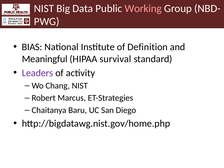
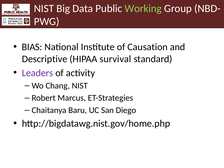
Working colour: pink -> light green
Definition: Definition -> Causation
Meaningful: Meaningful -> Descriptive
